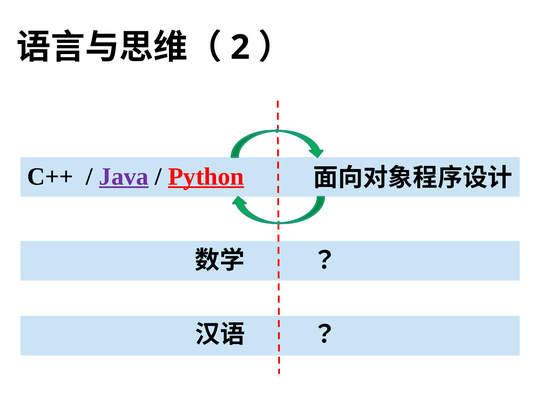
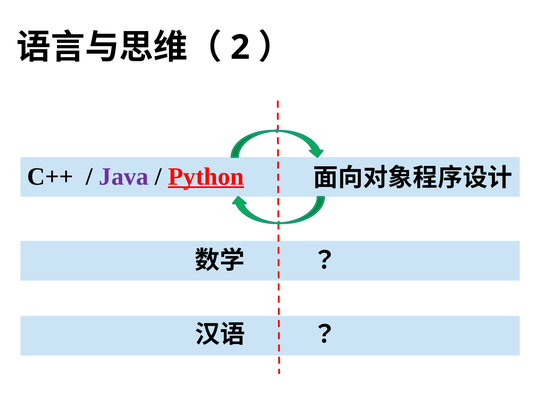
Java underline: present -> none
